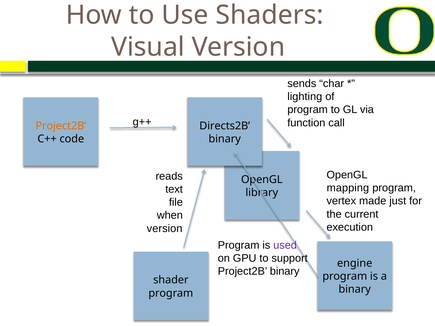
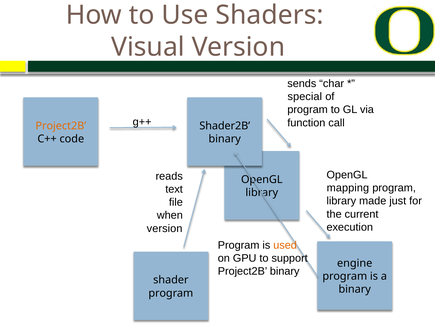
lighting: lighting -> special
Directs2B: Directs2B -> Shader2B
vertex at (341, 201): vertex -> library
used colour: purple -> orange
